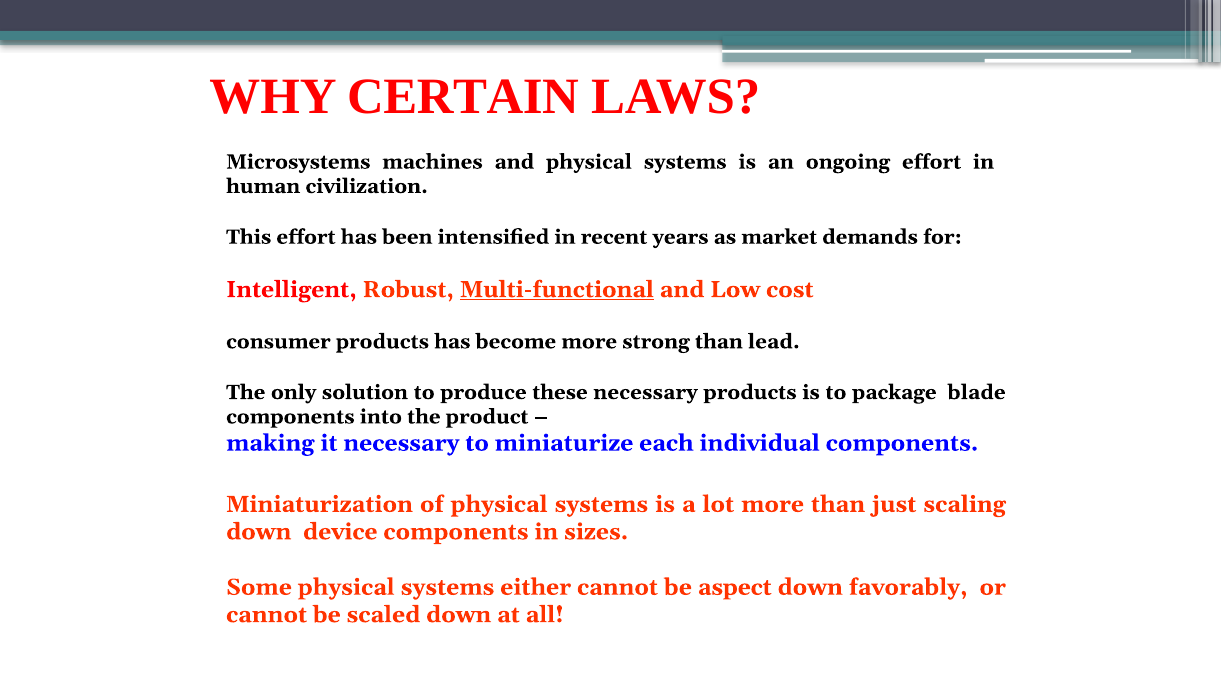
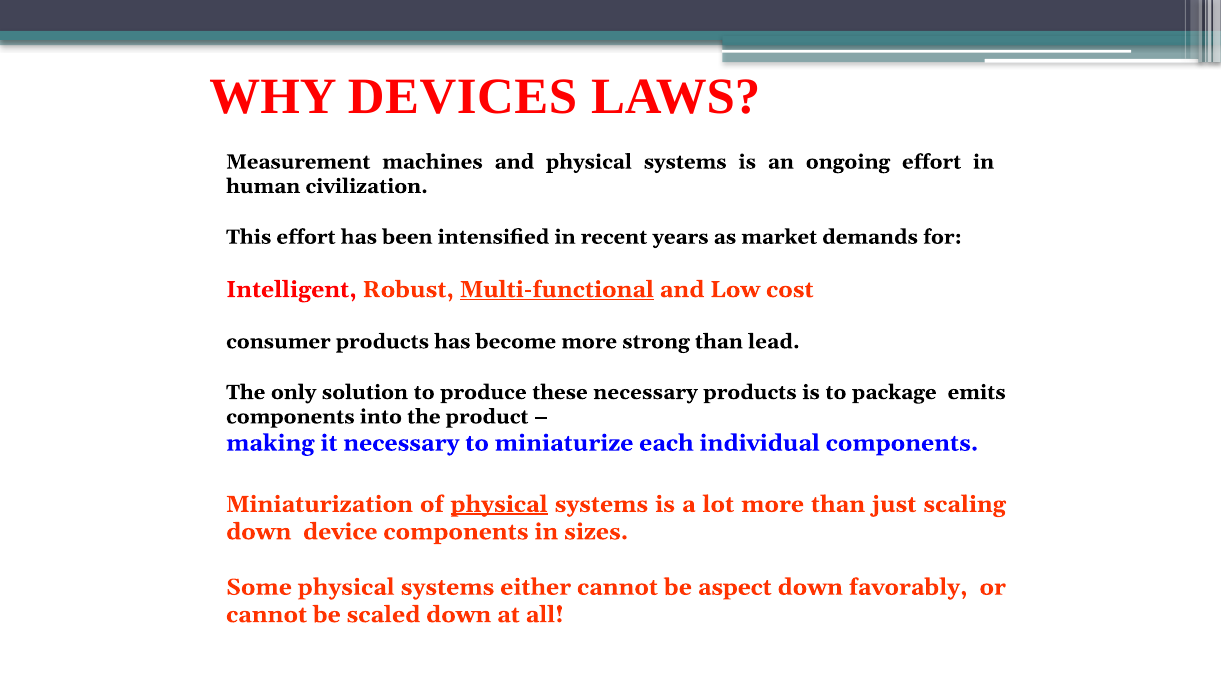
CERTAIN: CERTAIN -> DEVICES
Microsystems: Microsystems -> Measurement
blade: blade -> emits
physical at (499, 504) underline: none -> present
